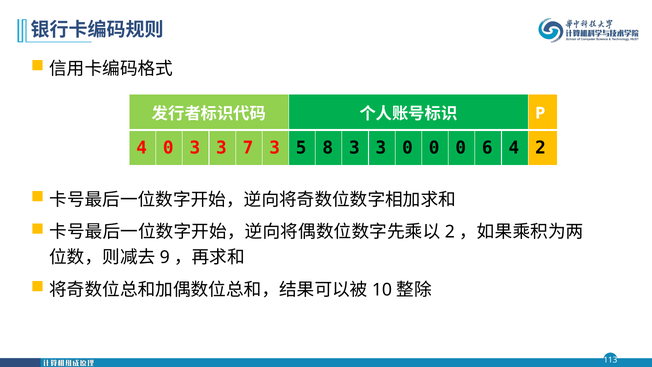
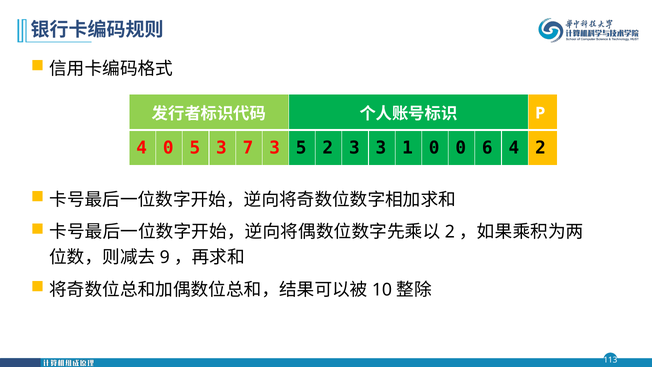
0 3: 3 -> 5
5 8: 8 -> 2
3 0: 0 -> 1
